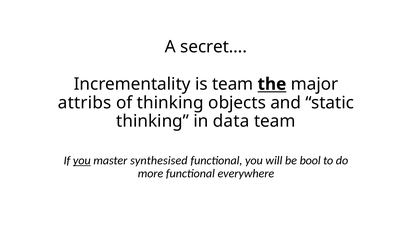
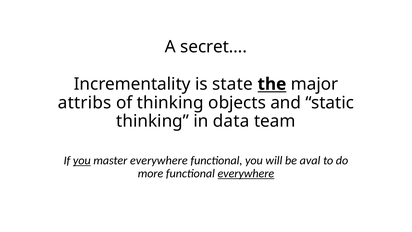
is team: team -> state
master synthesised: synthesised -> everywhere
bool: bool -> aval
everywhere at (246, 173) underline: none -> present
